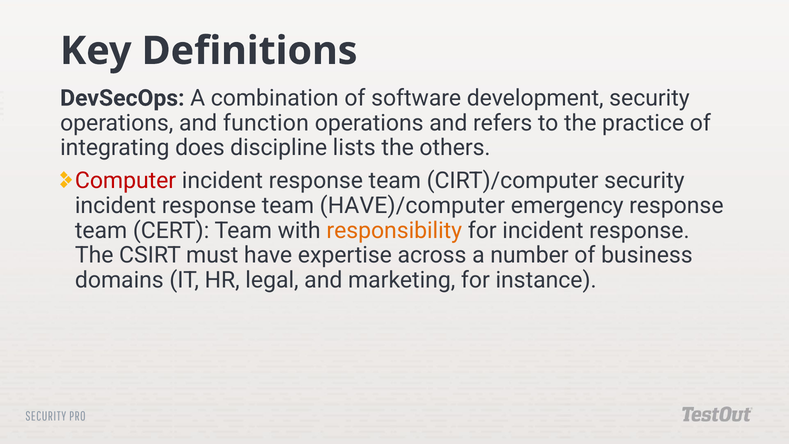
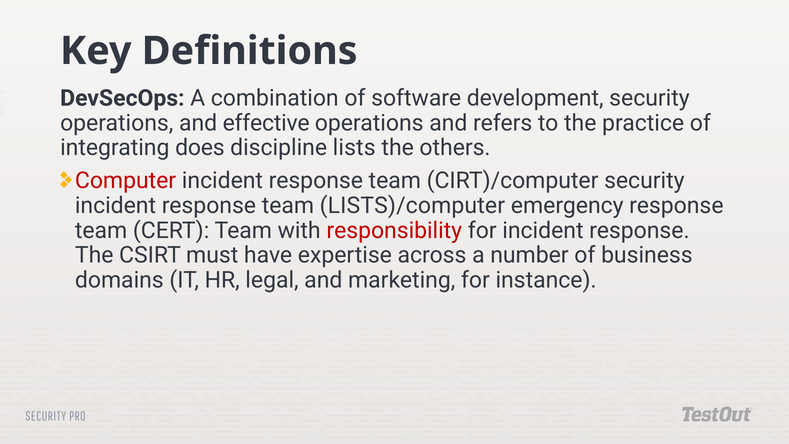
function: function -> effective
HAVE)/computer: HAVE)/computer -> LISTS)/computer
responsibility colour: orange -> red
